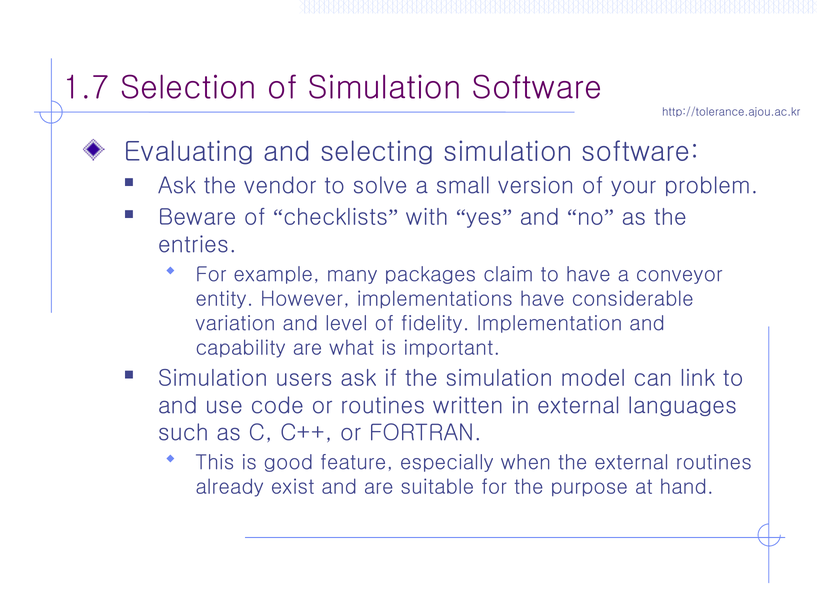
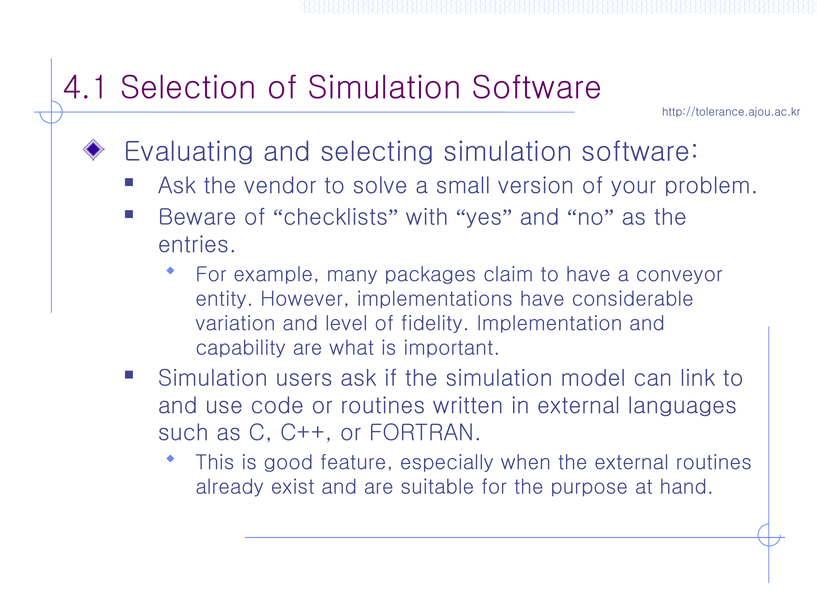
1.7: 1.7 -> 4.1
